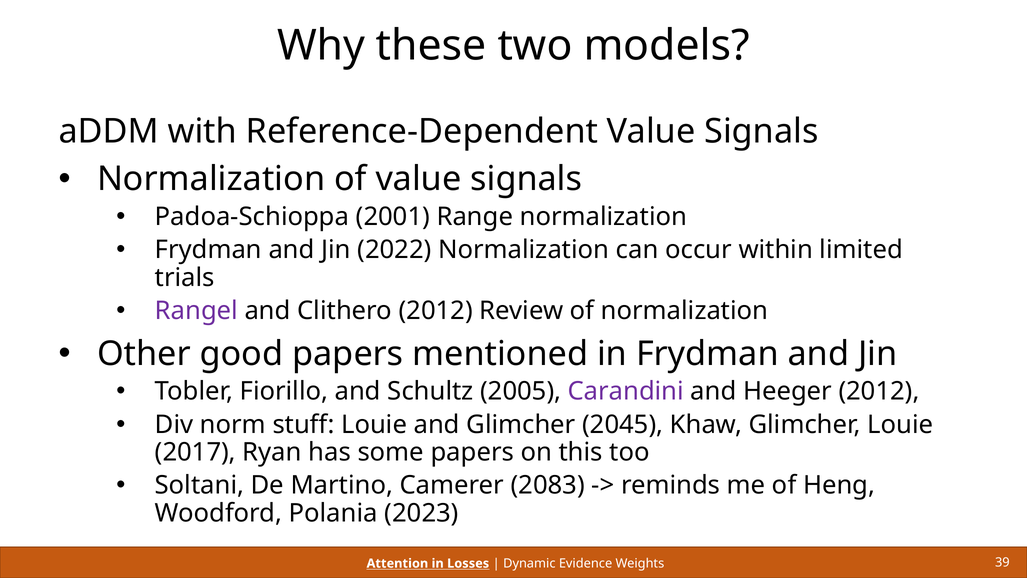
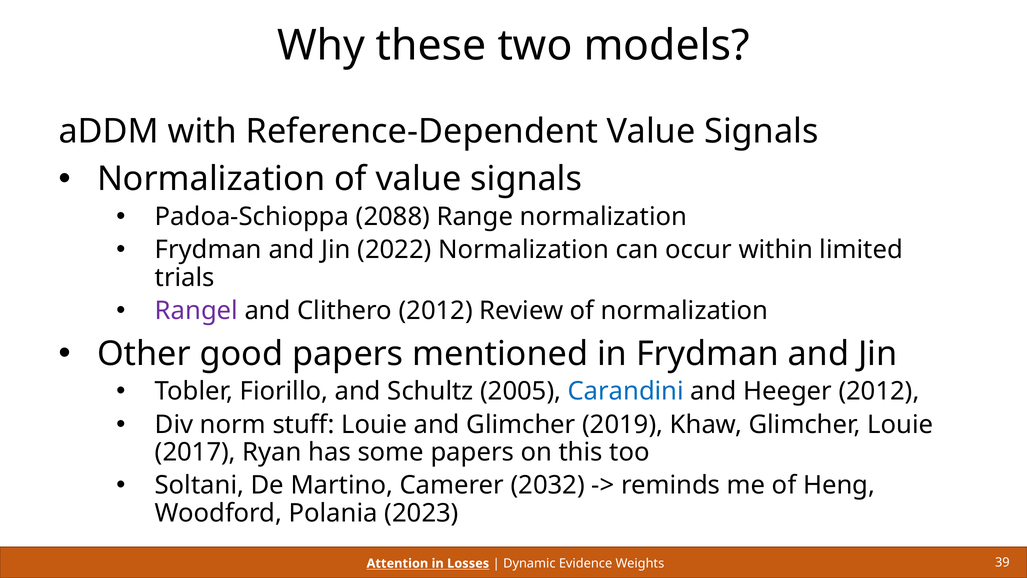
2001: 2001 -> 2088
Carandini colour: purple -> blue
2045: 2045 -> 2019
2083: 2083 -> 2032
